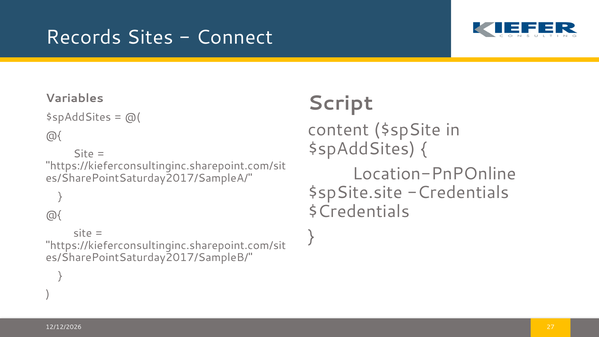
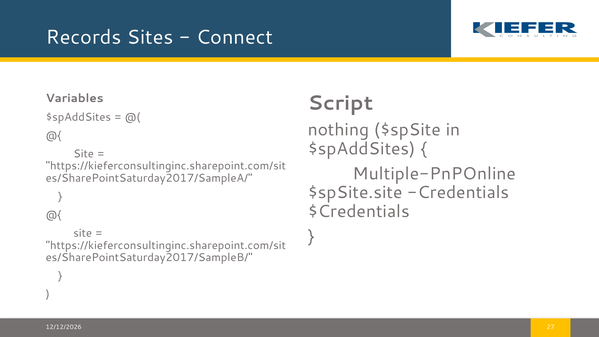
content: content -> nothing
Location-PnPOnline: Location-PnPOnline -> Multiple-PnPOnline
